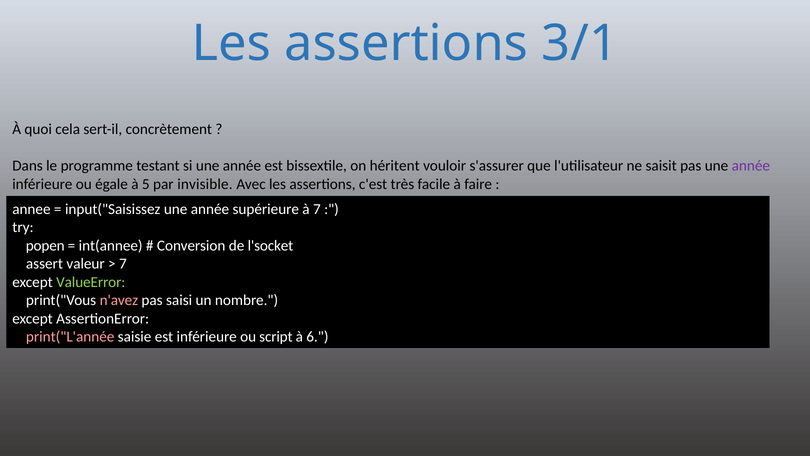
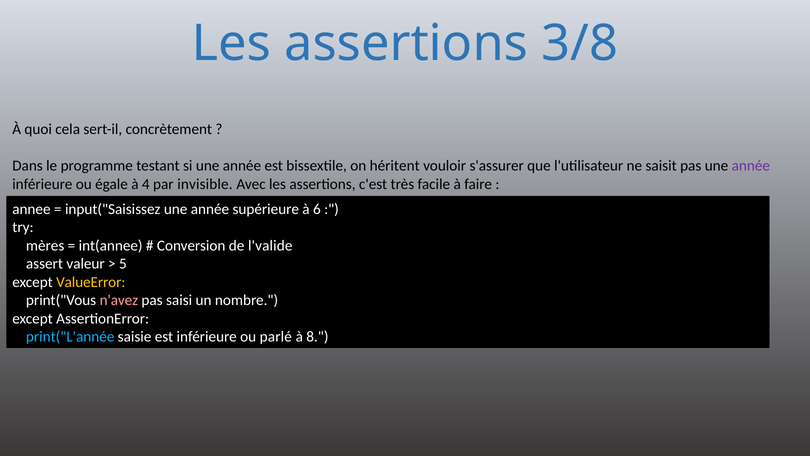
3/1: 3/1 -> 3/8
5: 5 -> 4
à 7: 7 -> 6
popen: popen -> mères
l'socket: l'socket -> l'valide
7 at (123, 264): 7 -> 5
ValueError colour: light green -> yellow
print("L'année colour: pink -> light blue
script: script -> parlé
6: 6 -> 8
